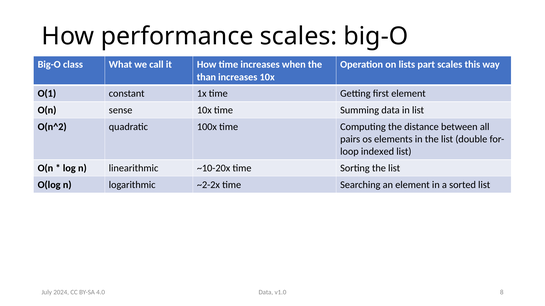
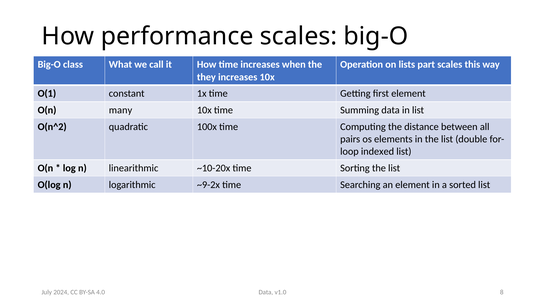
than: than -> they
sense: sense -> many
~2-2x: ~2-2x -> ~9-2x
